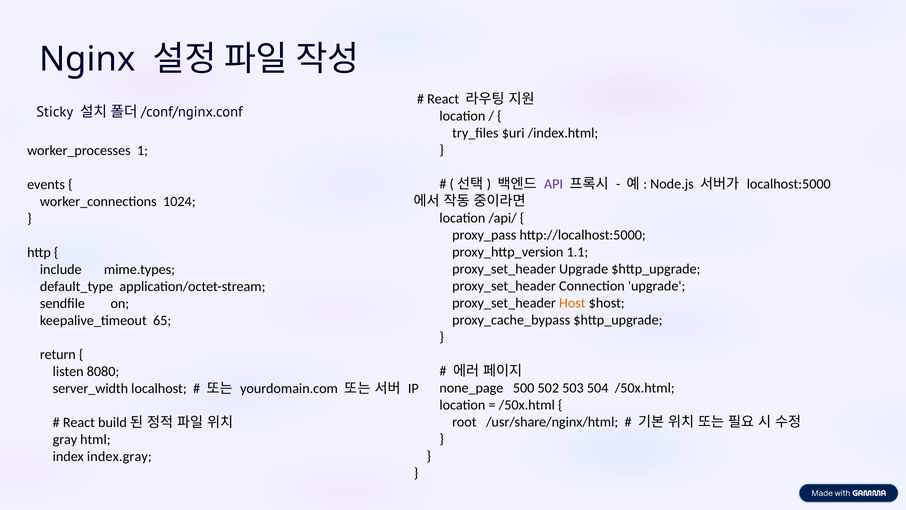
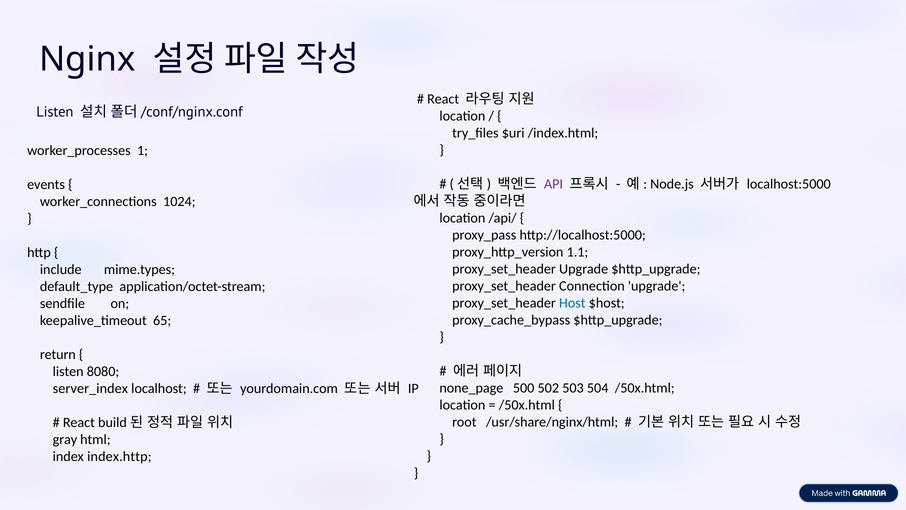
Sticky at (55, 112): Sticky -> Listen
Host colour: orange -> blue
server_width: server_width -> server_index
index.gray: index.gray -> index.http
